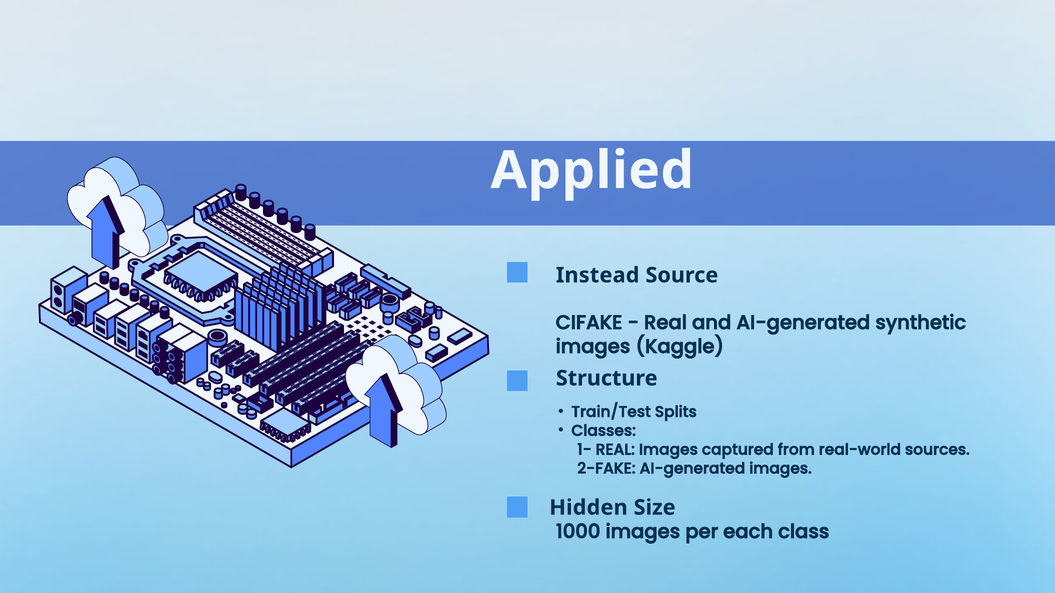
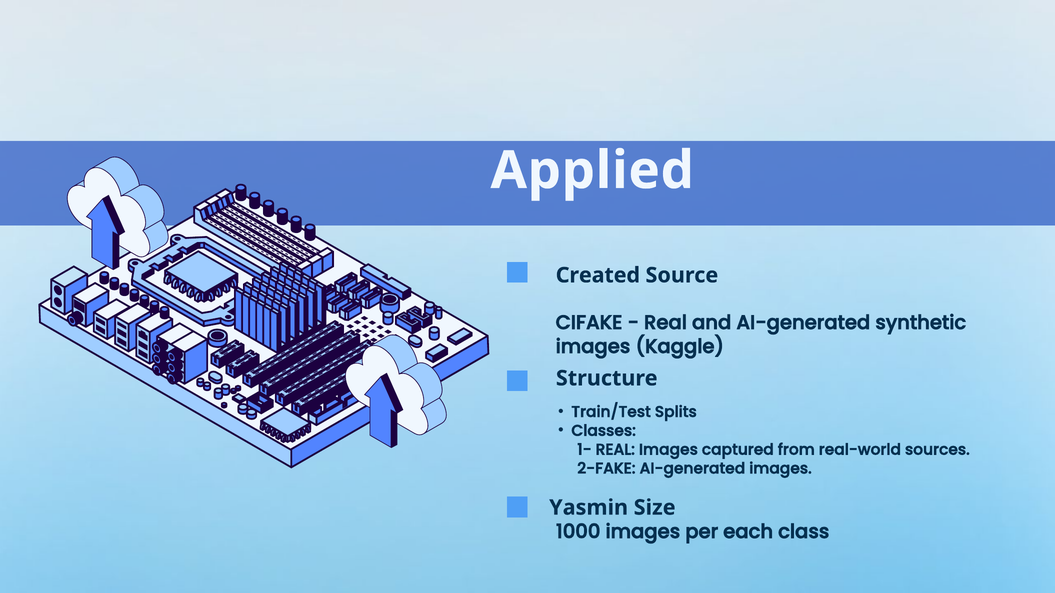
Instead: Instead -> Created
Hidden: Hidden -> Yasmin
